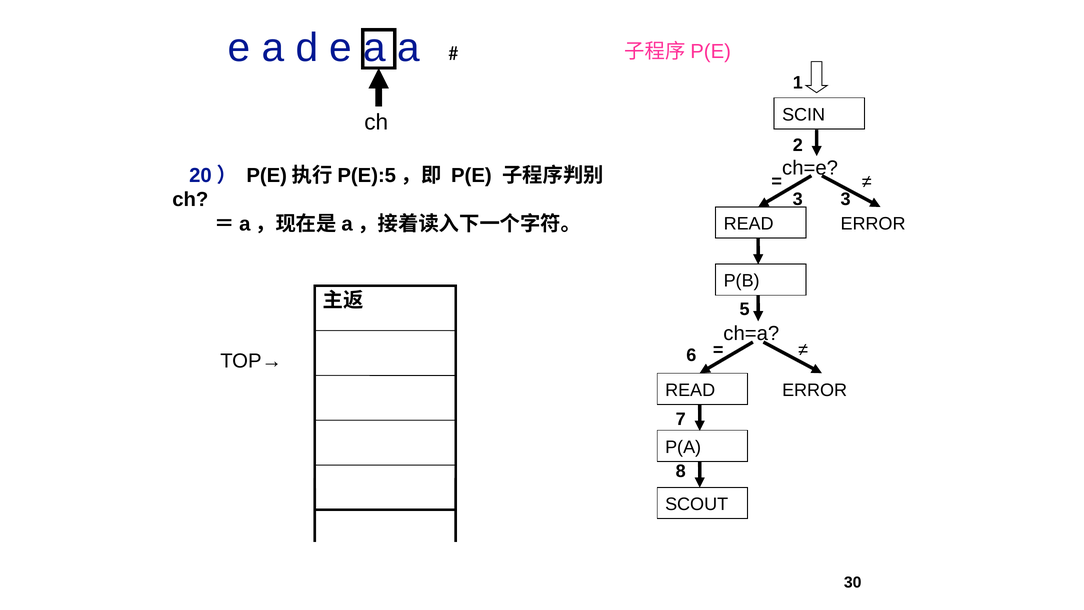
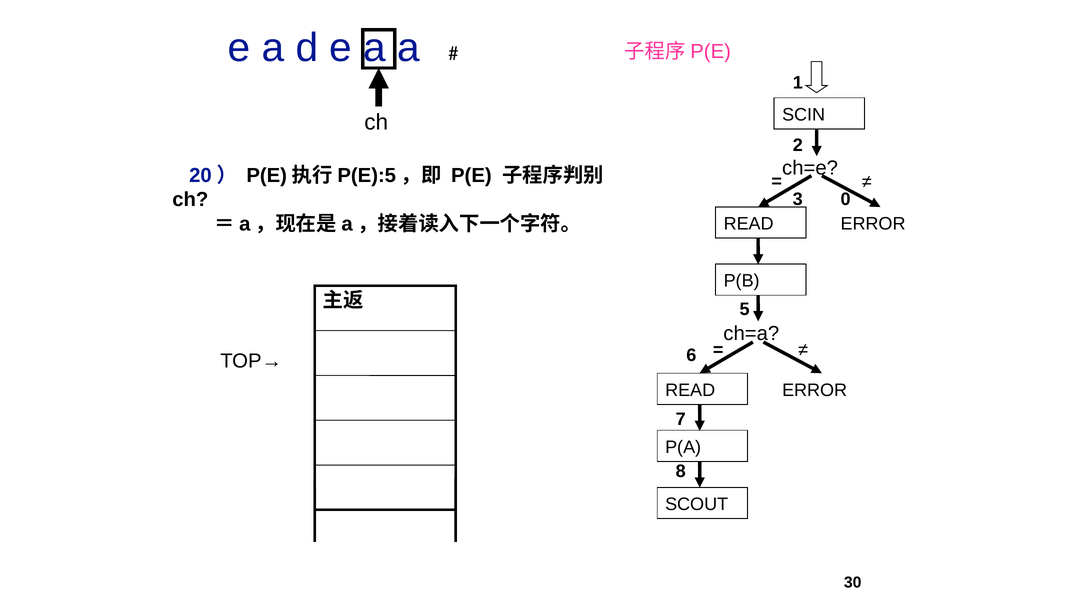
3 3: 3 -> 0
